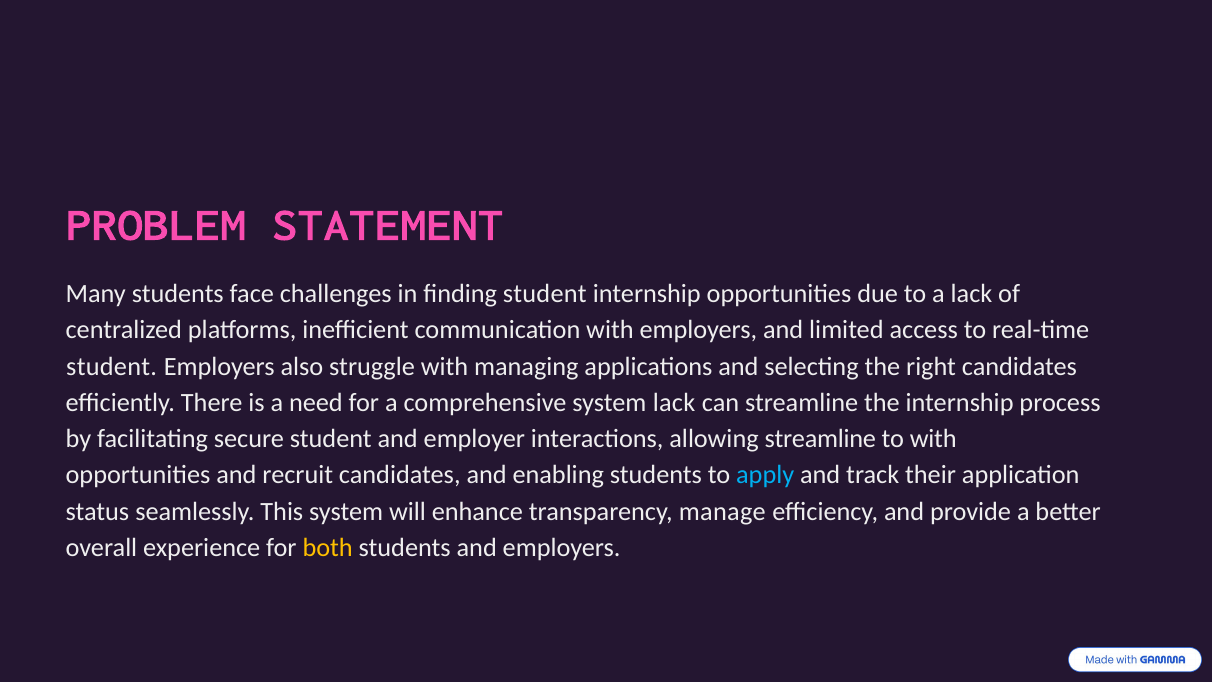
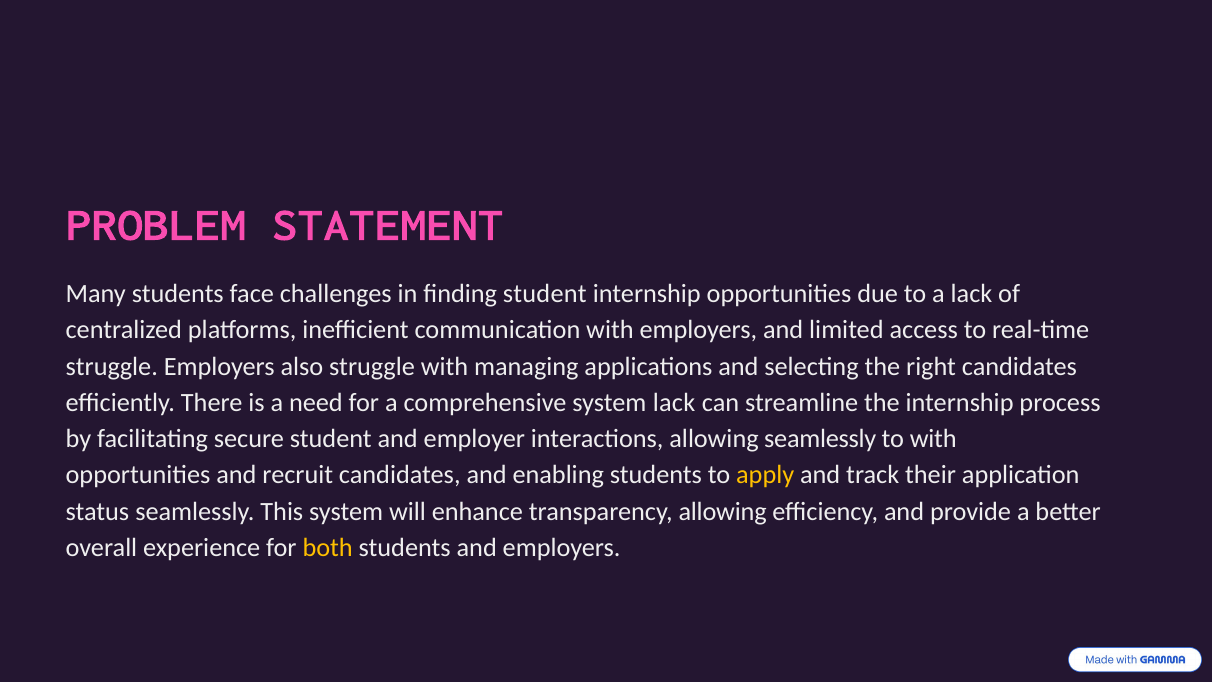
student at (112, 366): student -> struggle
allowing streamline: streamline -> seamlessly
apply colour: light blue -> yellow
transparency manage: manage -> allowing
